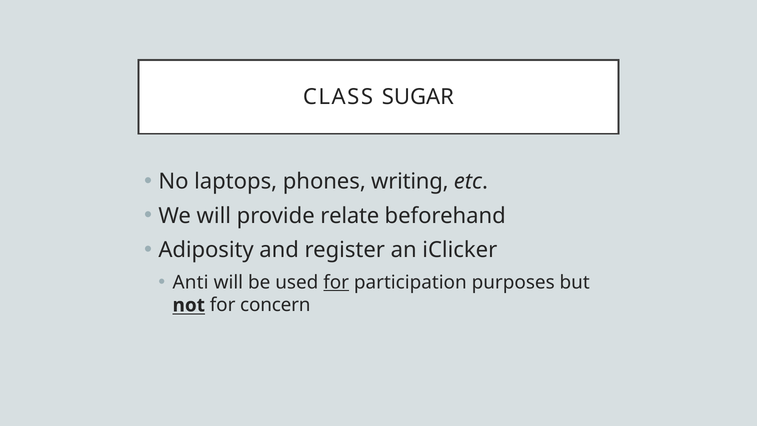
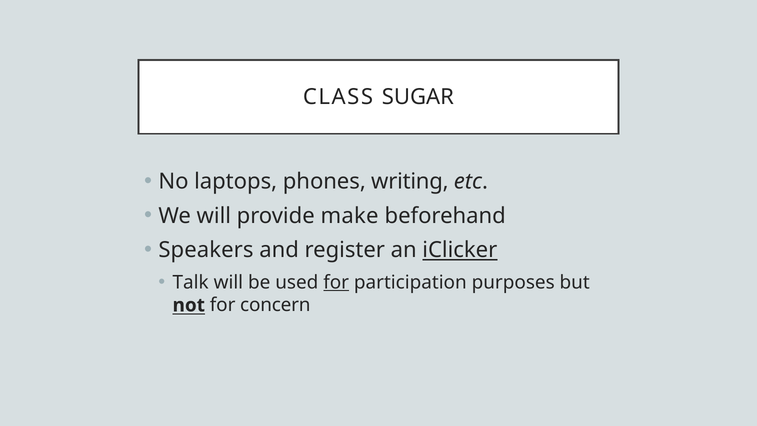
relate: relate -> make
Adiposity: Adiposity -> Speakers
iClicker underline: none -> present
Anti: Anti -> Talk
